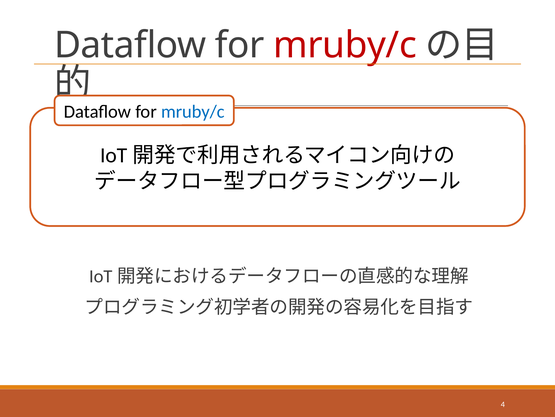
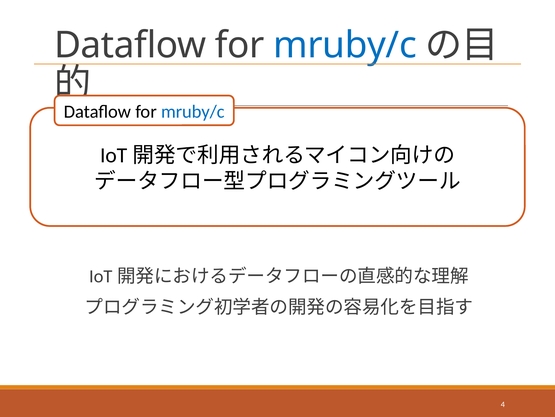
mruby/c at (345, 45) colour: red -> blue
